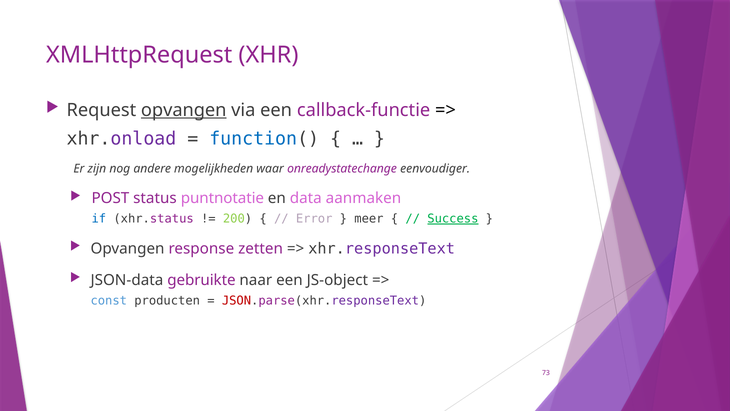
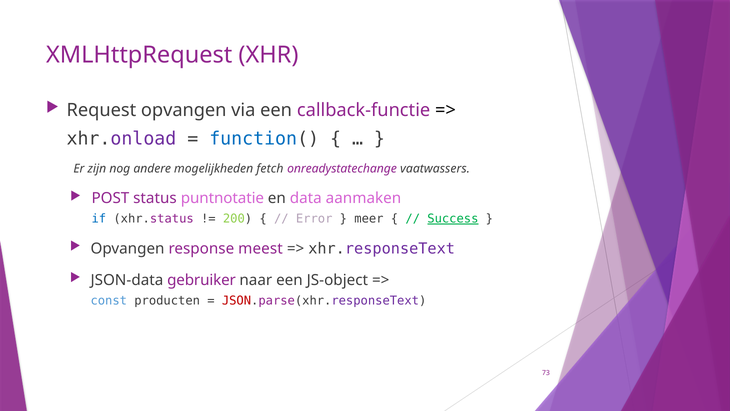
opvangen at (184, 110) underline: present -> none
waar: waar -> fetch
eenvoudiger: eenvoudiger -> vaatwassers
zetten: zetten -> meest
gebruikte: gebruikte -> gebruiker
